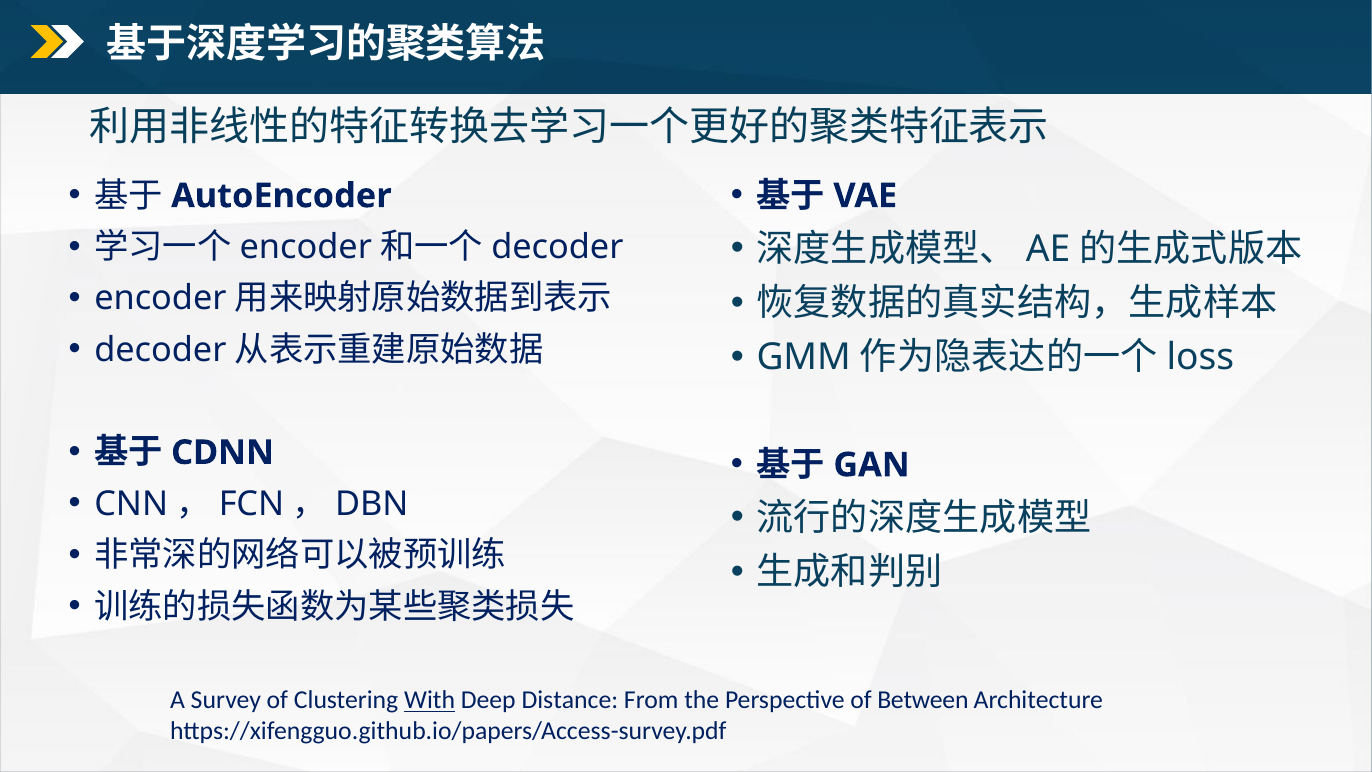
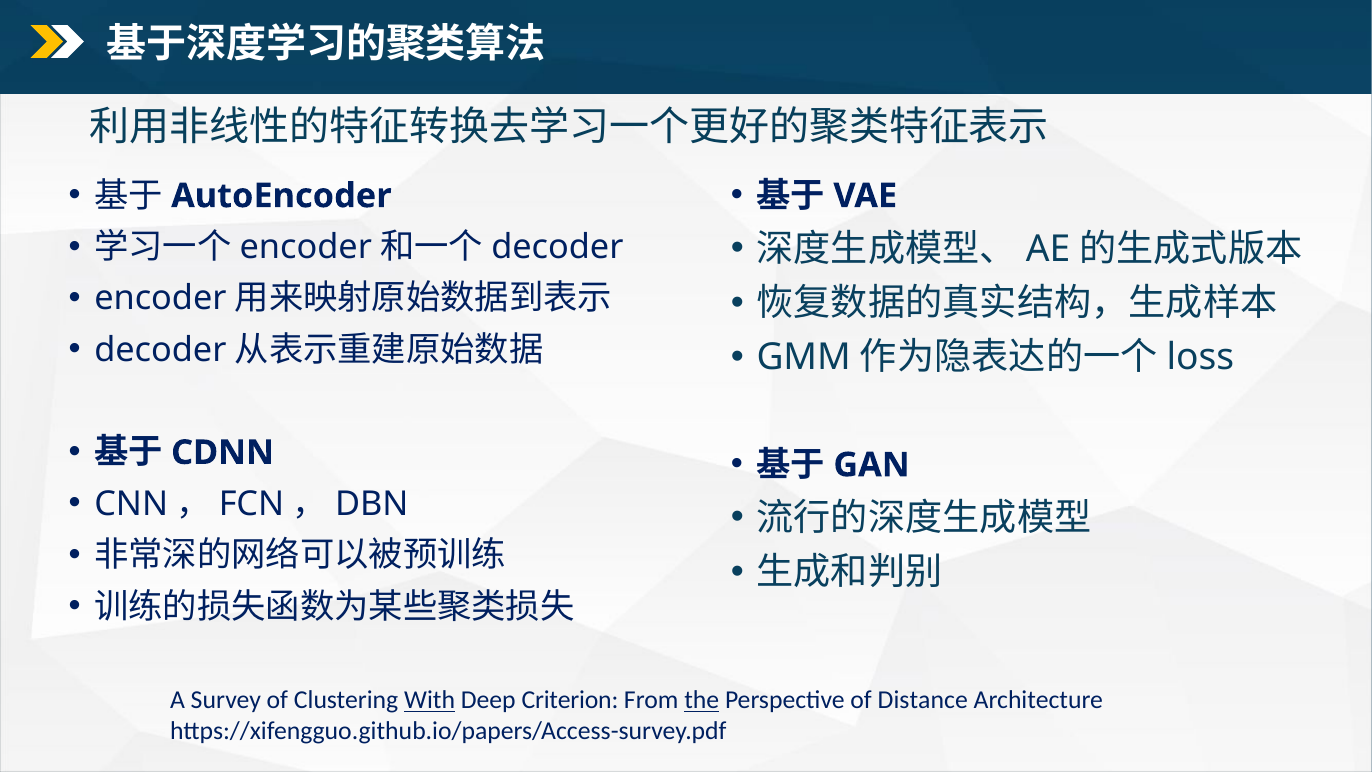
Distance: Distance -> Criterion
the underline: none -> present
Between: Between -> Distance
